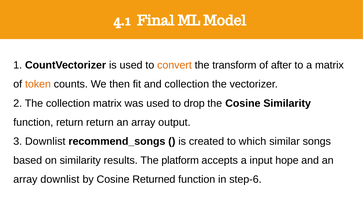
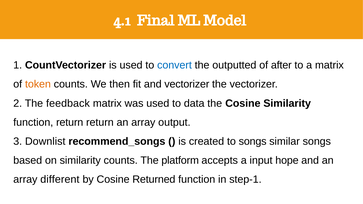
convert colour: orange -> blue
transform: transform -> outputted
and collection: collection -> vectorizer
The collection: collection -> feedback
drop: drop -> data
to which: which -> songs
similarity results: results -> counts
array downlist: downlist -> different
step-6: step-6 -> step-1
